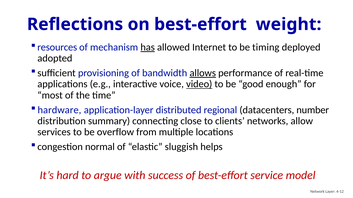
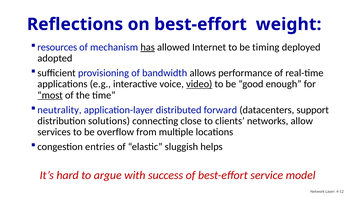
allows underline: present -> none
most underline: none -> present
hardware: hardware -> neutrality
regional: regional -> forward
number: number -> support
summary: summary -> solutions
normal: normal -> entries
